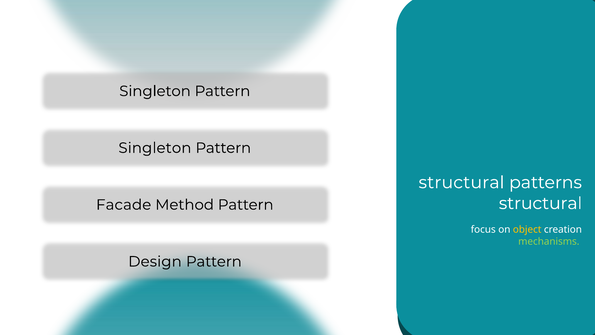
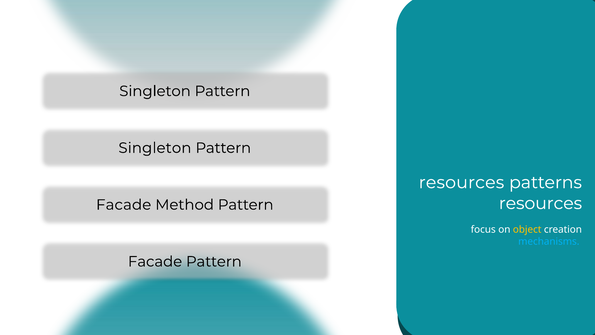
structural at (461, 182): structural -> resources
structural at (540, 203): structural -> resources
mechanisms colour: light green -> light blue
Design at (155, 261): Design -> Facade
